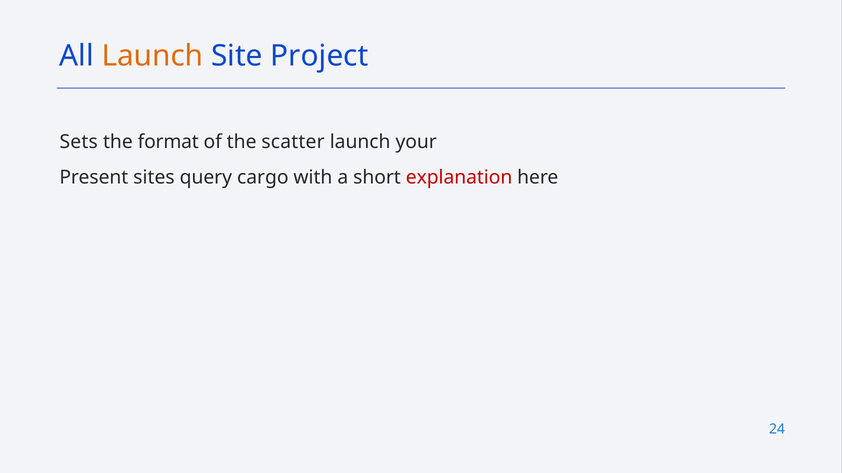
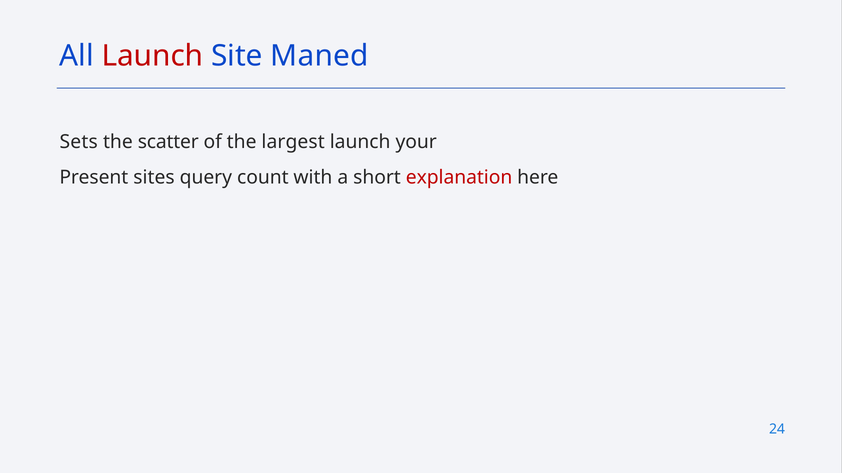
Launch at (152, 56) colour: orange -> red
Project: Project -> Maned
format: format -> scatter
scatter: scatter -> largest
cargo: cargo -> count
